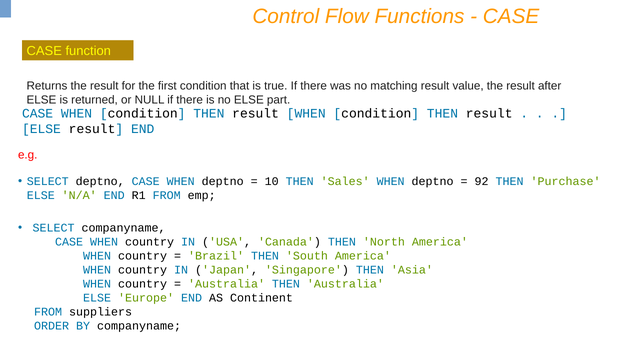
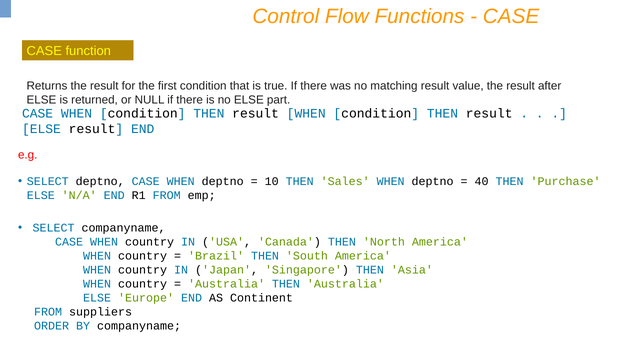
92: 92 -> 40
